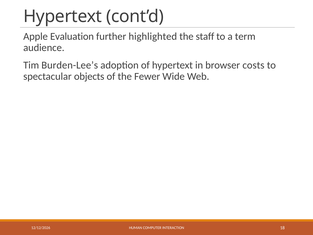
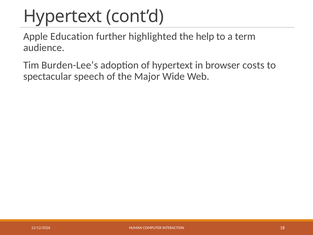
Evaluation: Evaluation -> Education
staff: staff -> help
objects: objects -> speech
Fewer: Fewer -> Major
